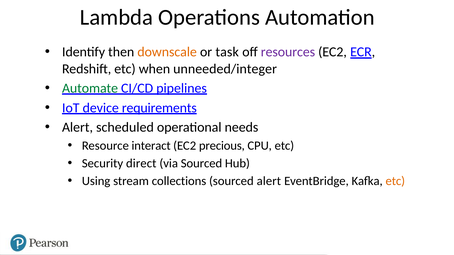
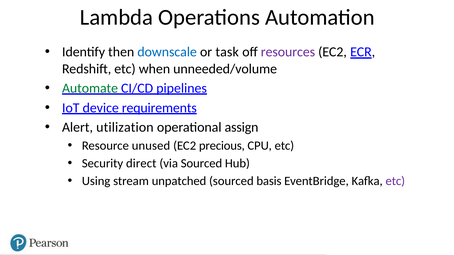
downscale colour: orange -> blue
unneeded/integer: unneeded/integer -> unneeded/volume
scheduled: scheduled -> utilization
needs: needs -> assign
interact: interact -> unused
collections: collections -> unpatched
sourced alert: alert -> basis
etc at (395, 181) colour: orange -> purple
